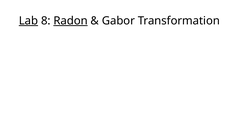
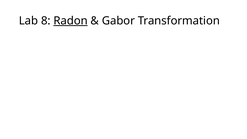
Lab underline: present -> none
